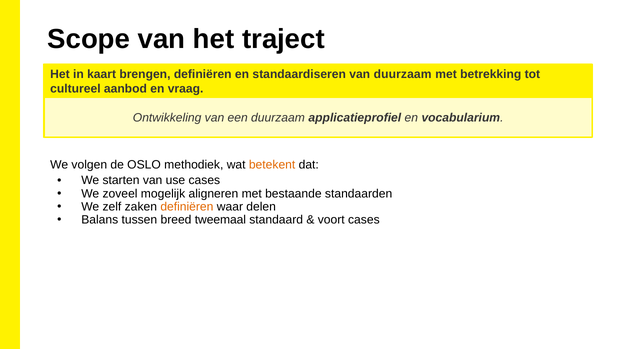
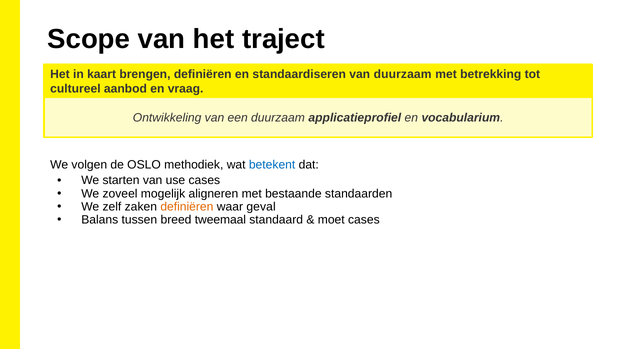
betekent colour: orange -> blue
delen: delen -> geval
voort: voort -> moet
